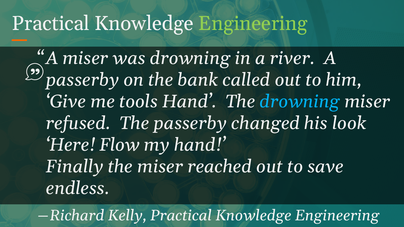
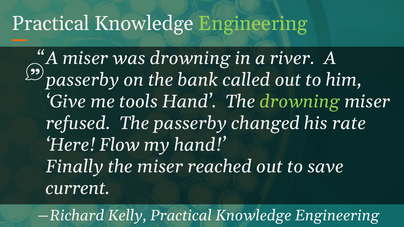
drowning at (300, 102) colour: light blue -> light green
look: look -> rate
endless: endless -> current
